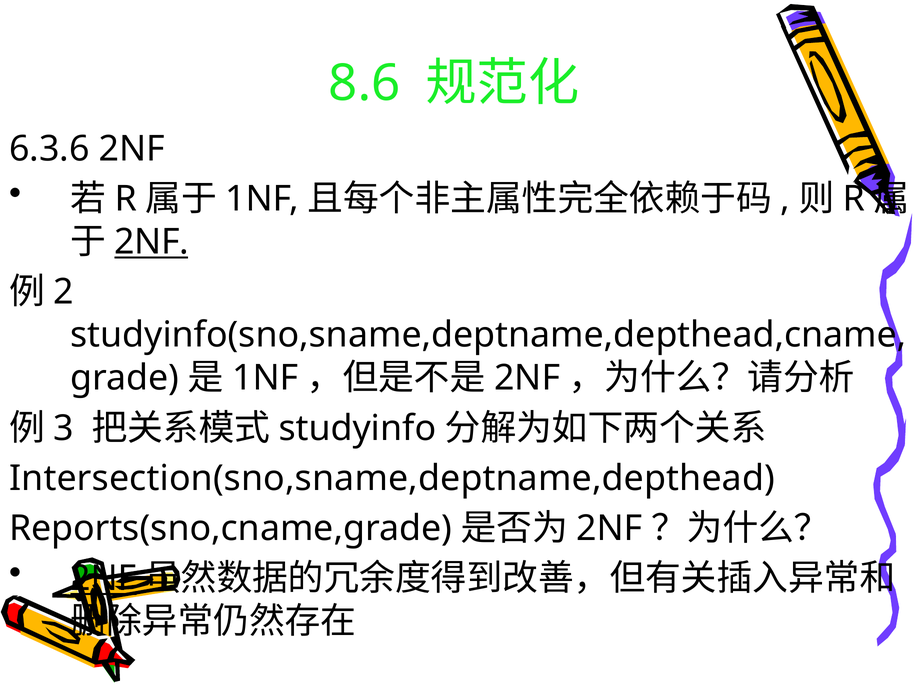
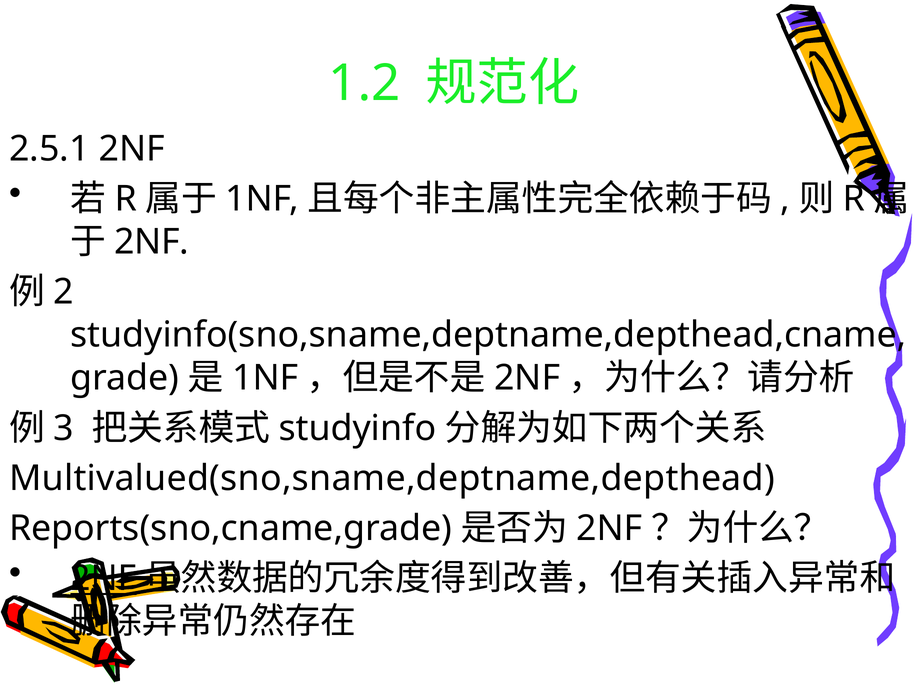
8.6: 8.6 -> 1.2
6.3.6: 6.3.6 -> 2.5.1
2NF at (152, 242) underline: present -> none
Intersection(sno,sname,deptname,depthead: Intersection(sno,sname,deptname,depthead -> Multivalued(sno,sname,deptname,depthead
